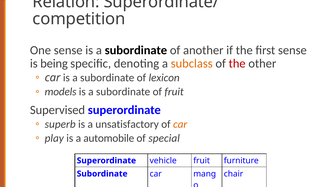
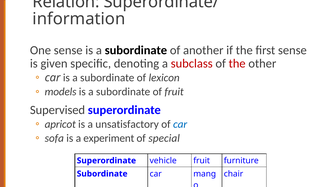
competition: competition -> information
being: being -> given
subclass colour: orange -> red
superb: superb -> apricot
car at (180, 124) colour: orange -> blue
play: play -> sofa
automobile: automobile -> experiment
